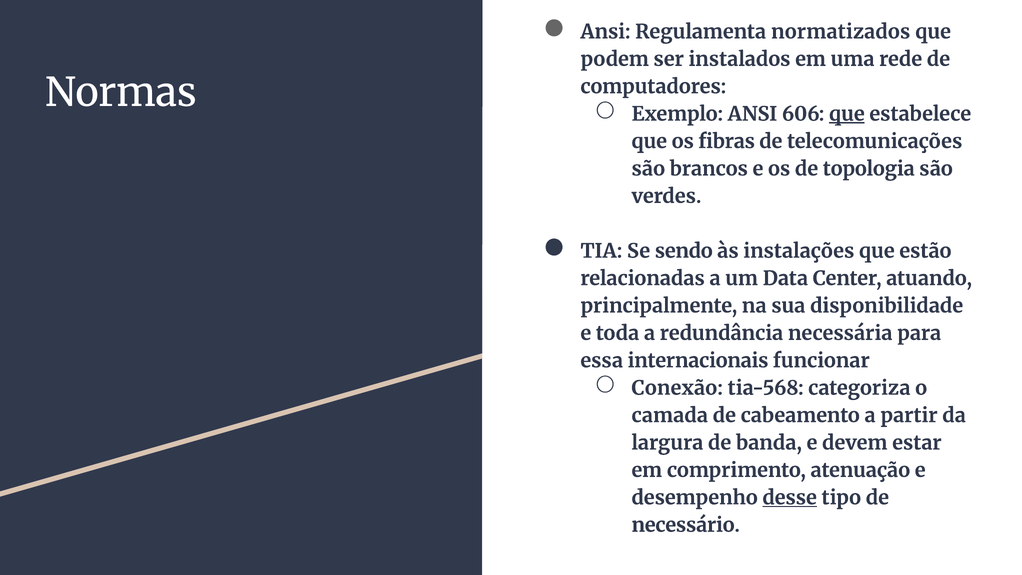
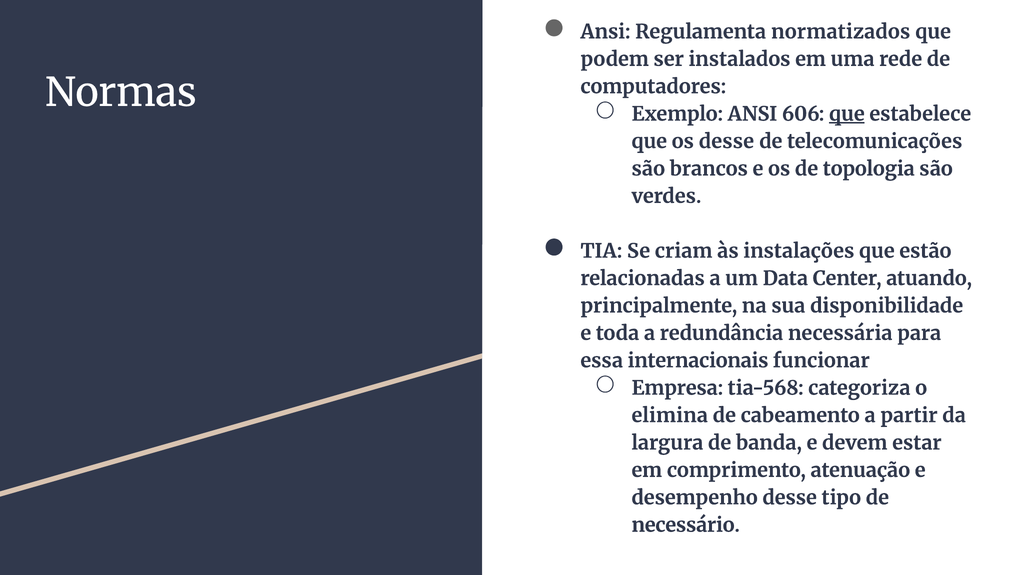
os fibras: fibras -> desse
sendo: sendo -> criam
Conexão: Conexão -> Empresa
camada: camada -> elimina
desse at (790, 498) underline: present -> none
